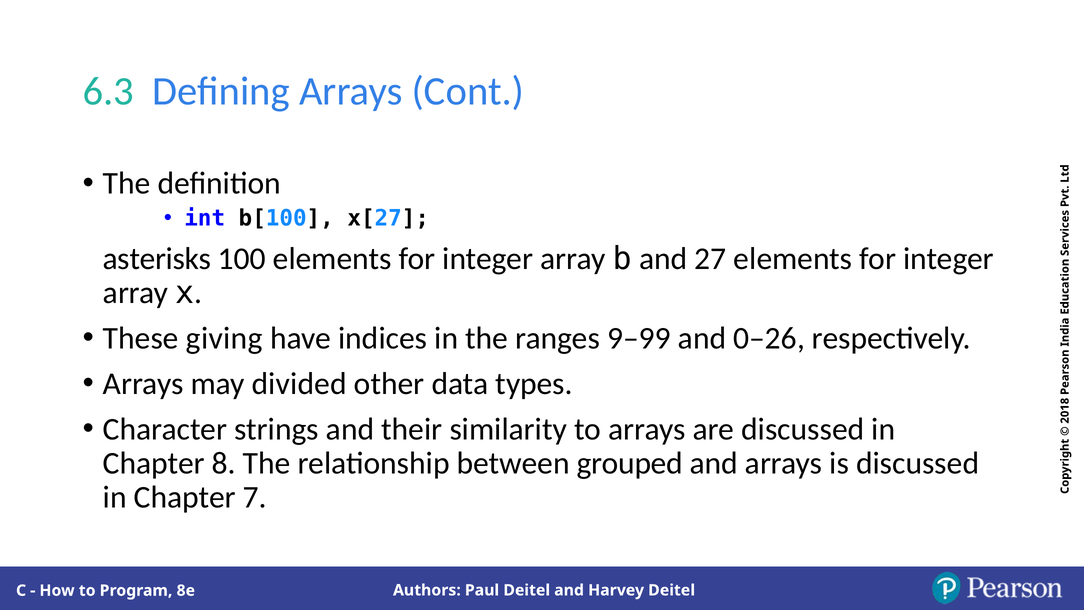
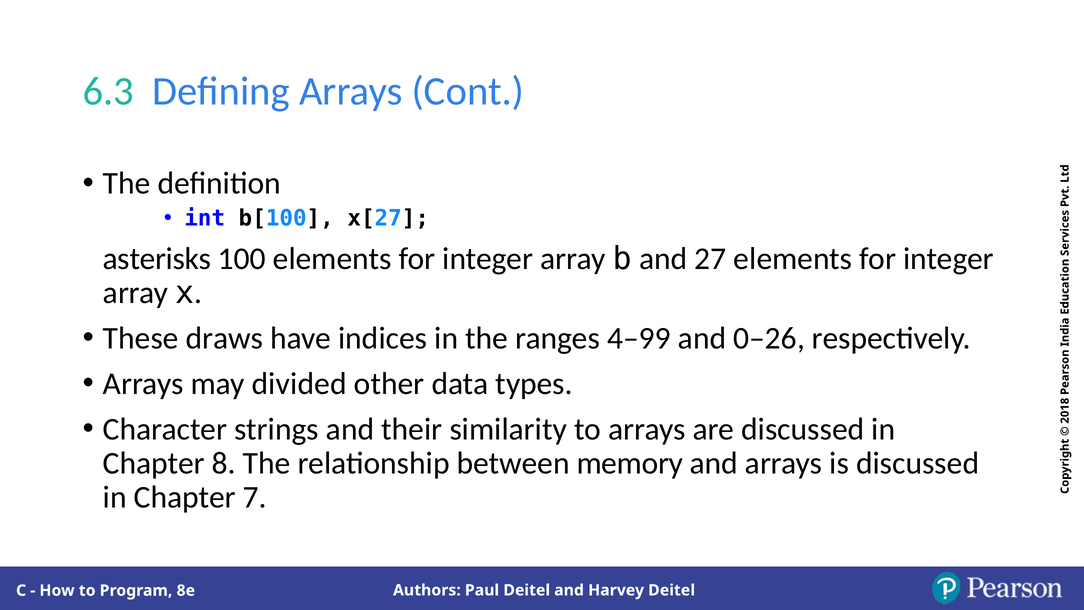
giving: giving -> draws
9–99: 9–99 -> 4–99
grouped: grouped -> memory
